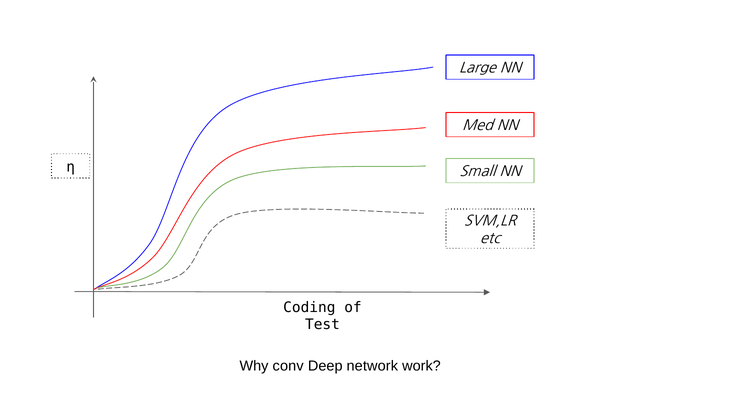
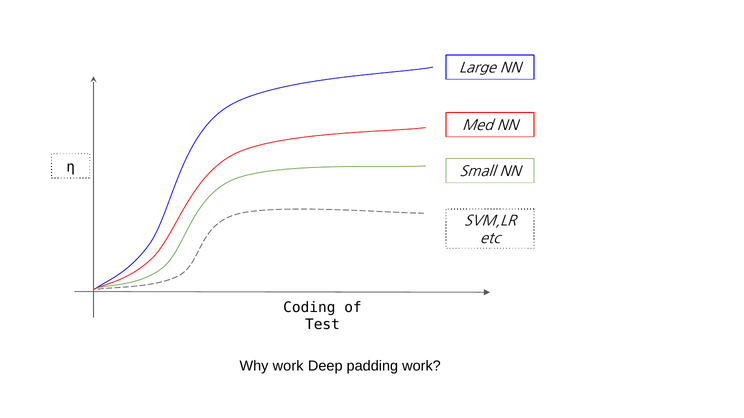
Why conv: conv -> work
network: network -> padding
